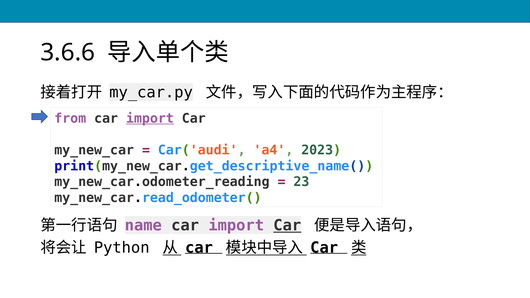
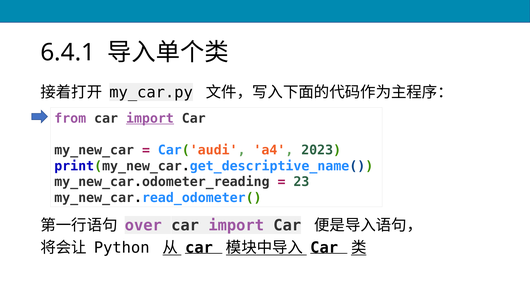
3.6.6: 3.6.6 -> 6.4.1
name: name -> over
Car at (287, 225) underline: present -> none
